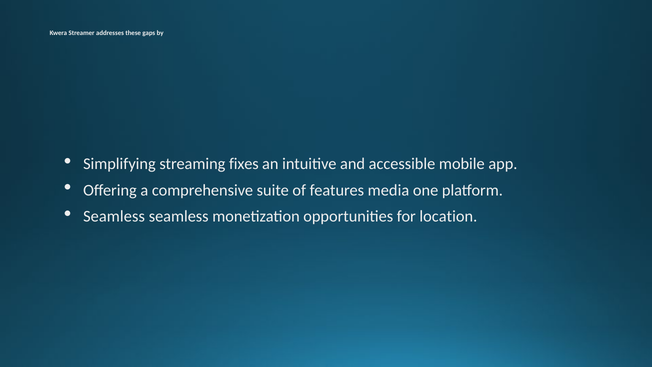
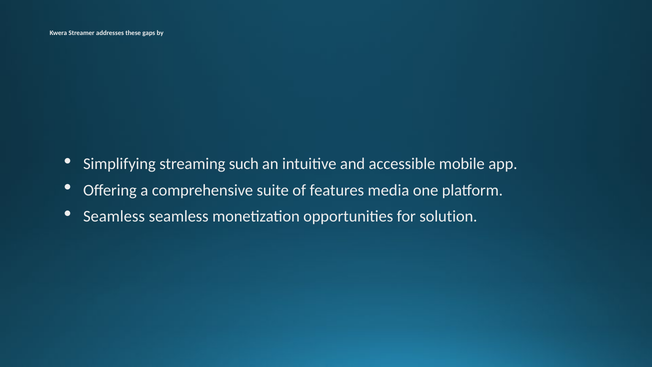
fixes: fixes -> such
location: location -> solution
